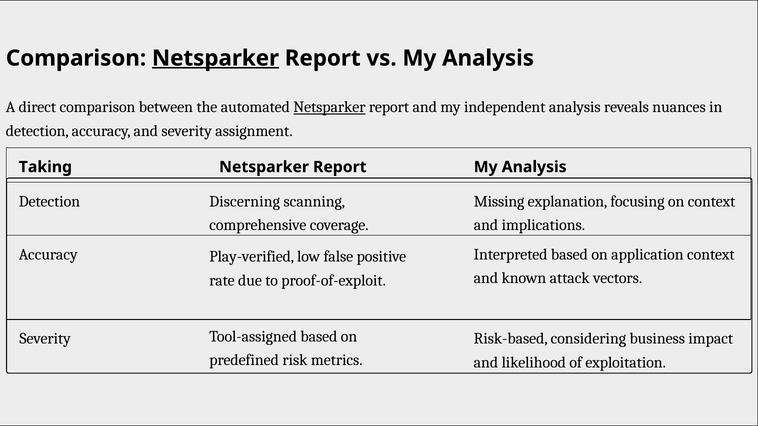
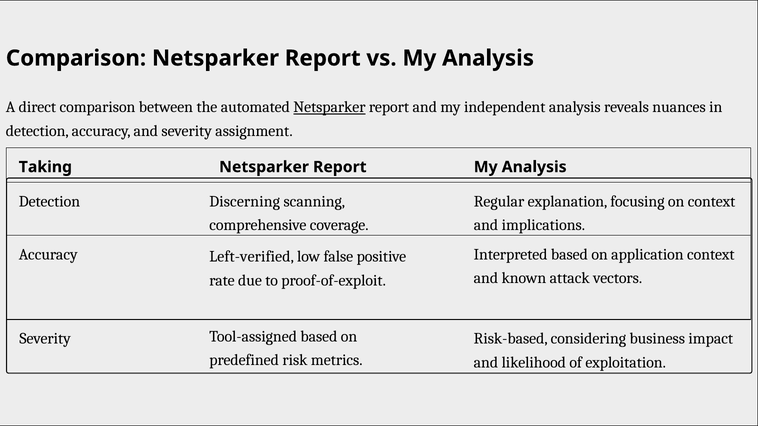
Netsparker at (216, 58) underline: present -> none
Missing: Missing -> Regular
Play-verified: Play-verified -> Left-verified
